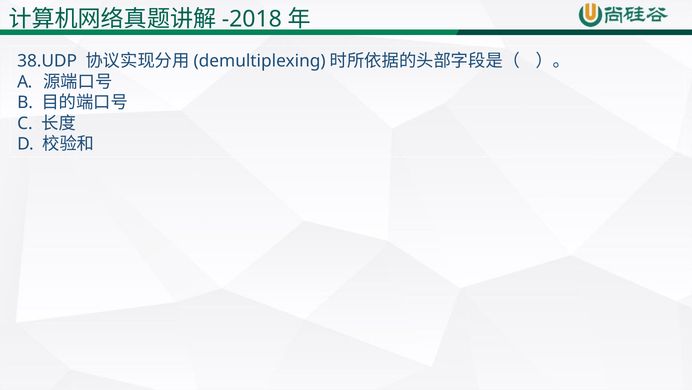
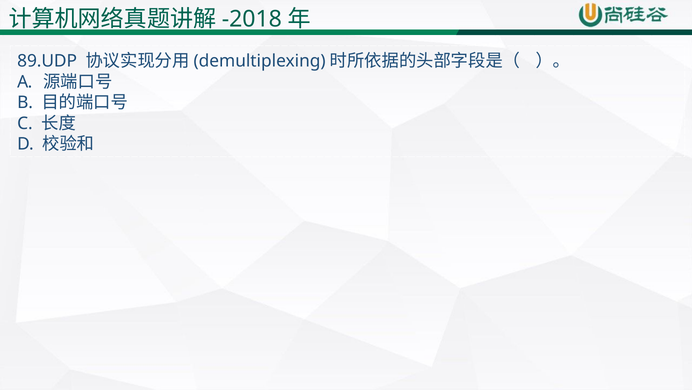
38.UDP: 38.UDP -> 89.UDP
